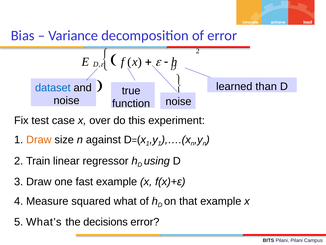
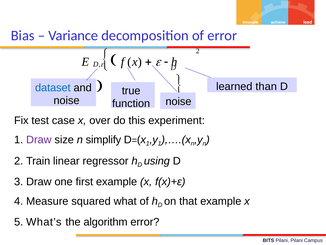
Draw at (39, 139) colour: orange -> purple
against: against -> simplify
fast: fast -> first
decisions: decisions -> algorithm
